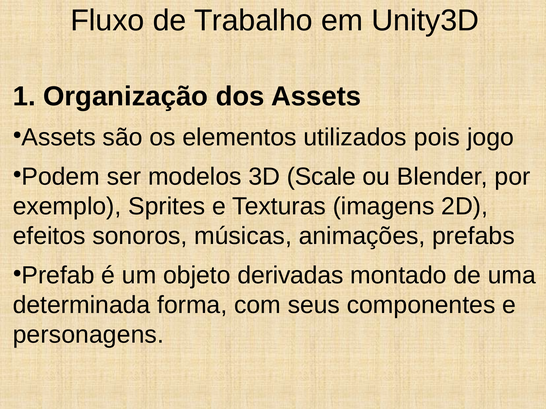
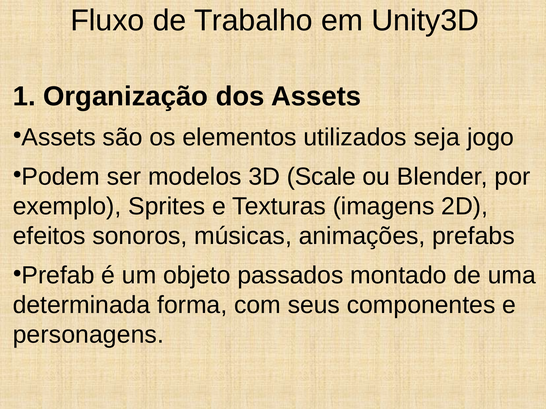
pois: pois -> seja
derivadas: derivadas -> passados
